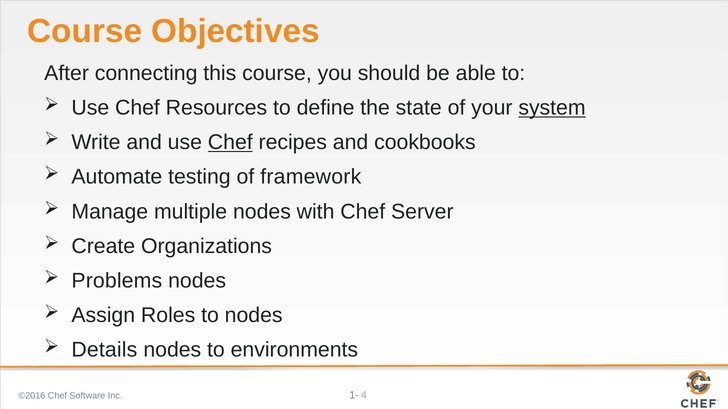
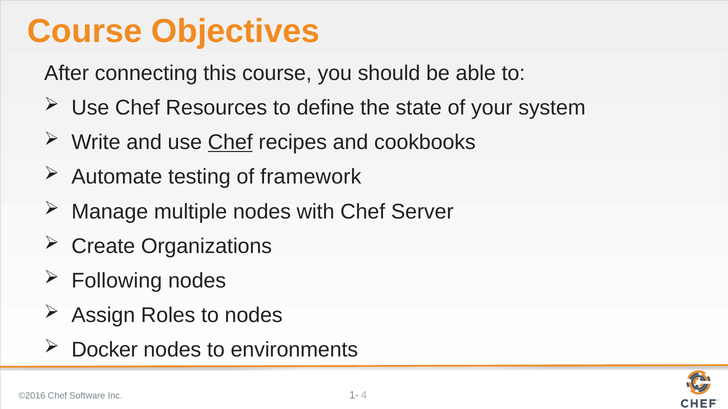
system underline: present -> none
Problems: Problems -> Following
Details: Details -> Docker
